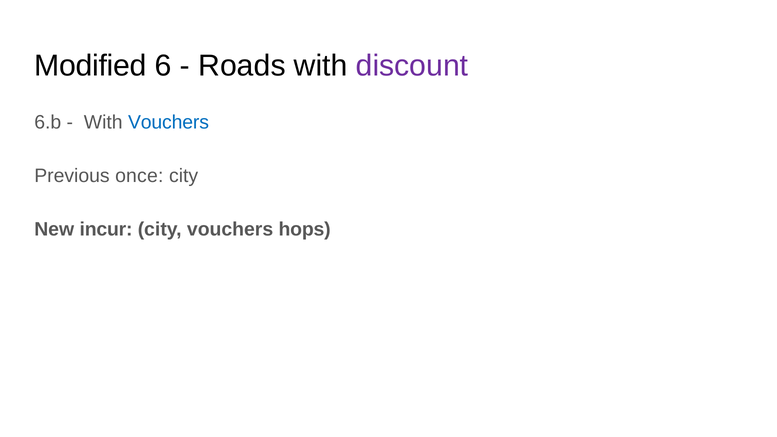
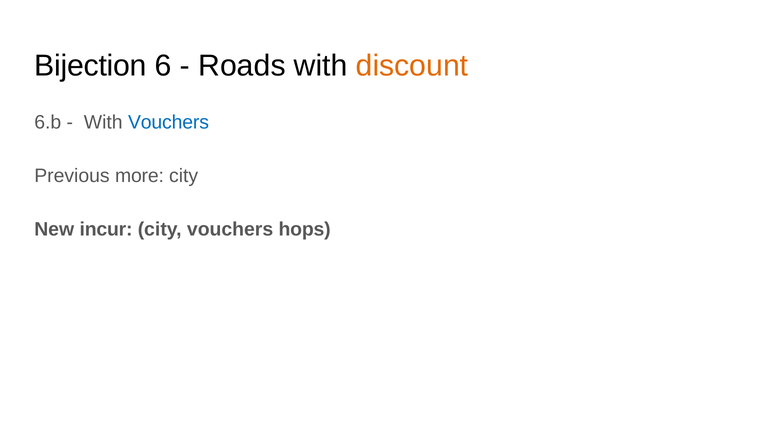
Modified: Modified -> Bijection
discount colour: purple -> orange
once: once -> more
